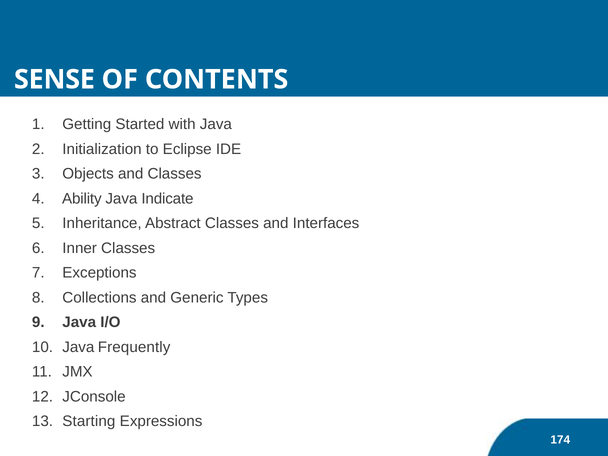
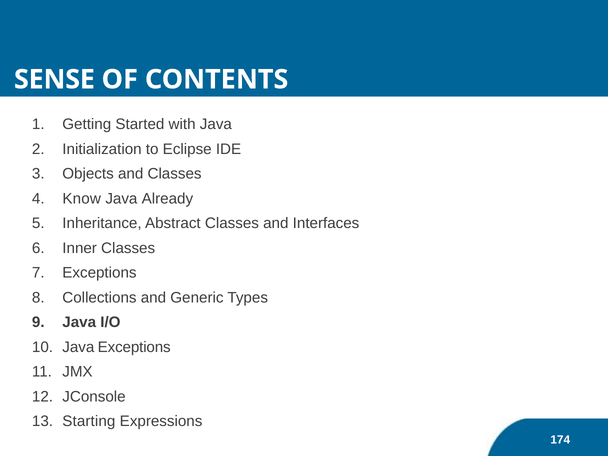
Ability: Ability -> Know
Indicate: Indicate -> Already
Java Frequently: Frequently -> Exceptions
